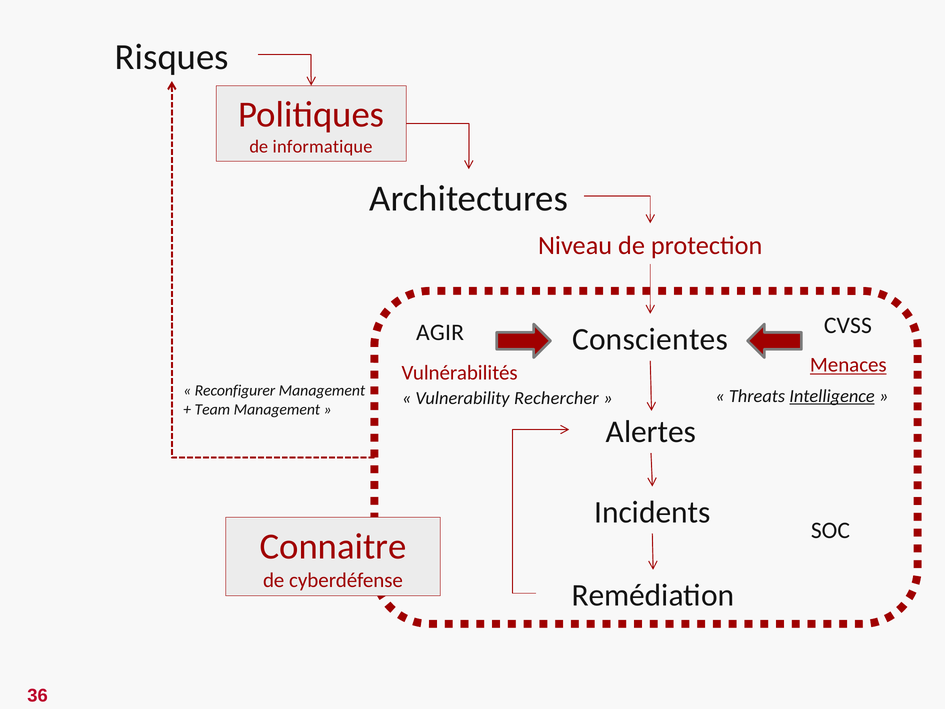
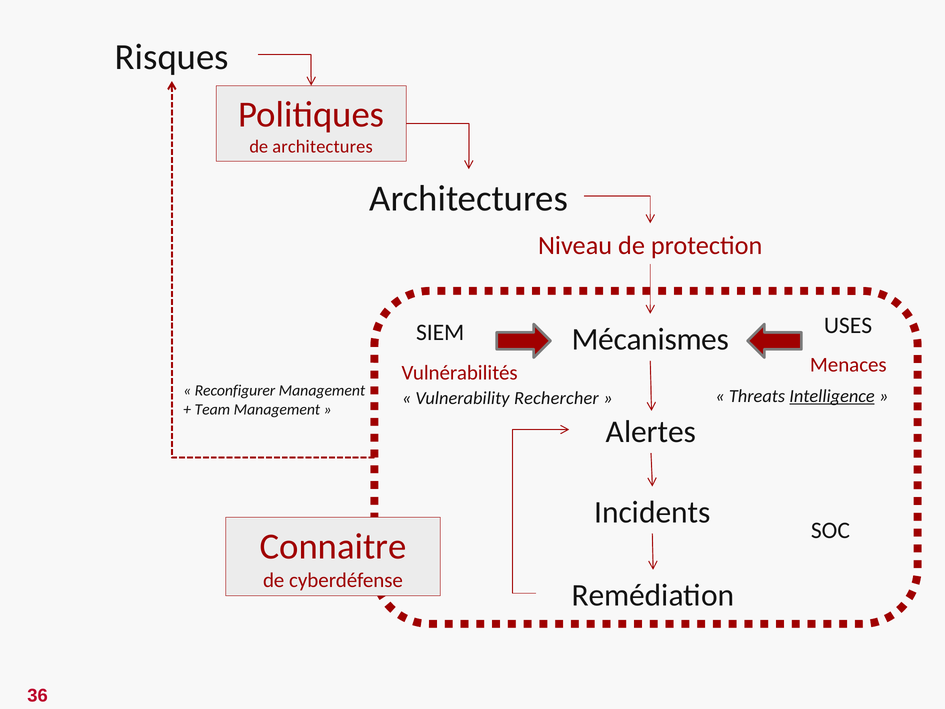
de informatique: informatique -> architectures
CVSS: CVSS -> USES
AGIR: AGIR -> SIEM
Conscientes: Conscientes -> Mécanismes
Menaces underline: present -> none
